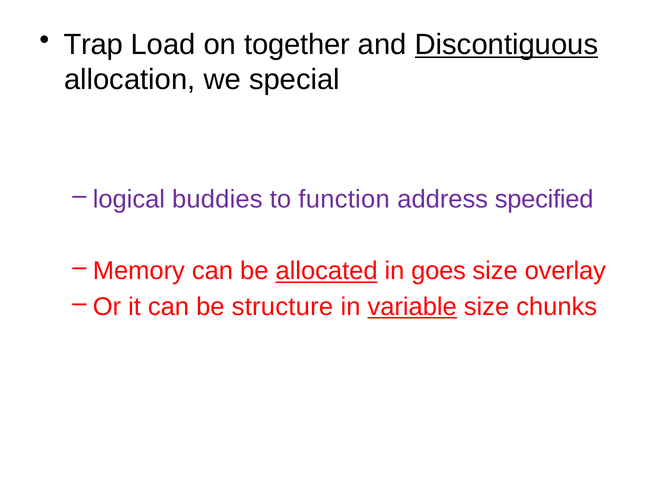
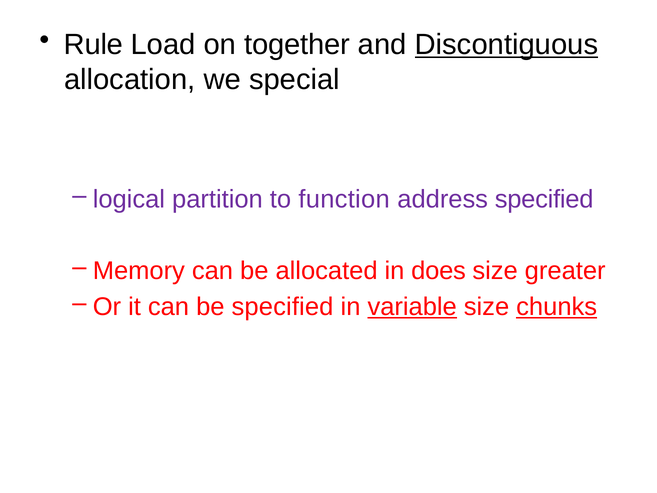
Trap: Trap -> Rule
buddies: buddies -> partition
allocated underline: present -> none
goes: goes -> does
overlay: overlay -> greater
be structure: structure -> specified
chunks underline: none -> present
